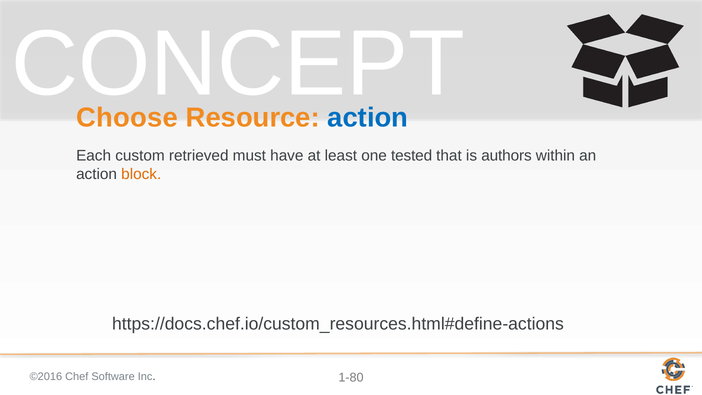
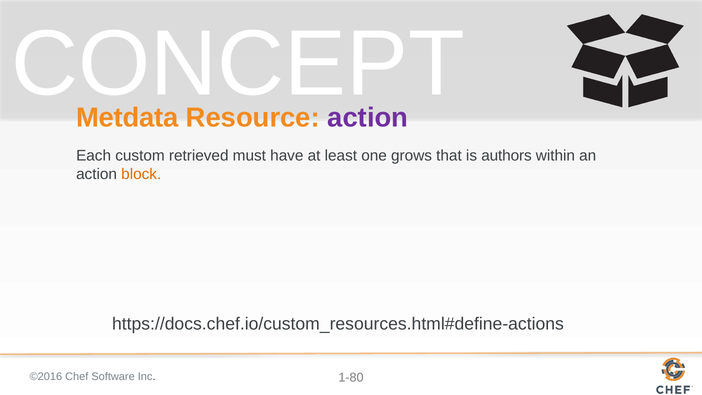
Choose: Choose -> Metdata
action at (368, 118) colour: blue -> purple
tested: tested -> grows
